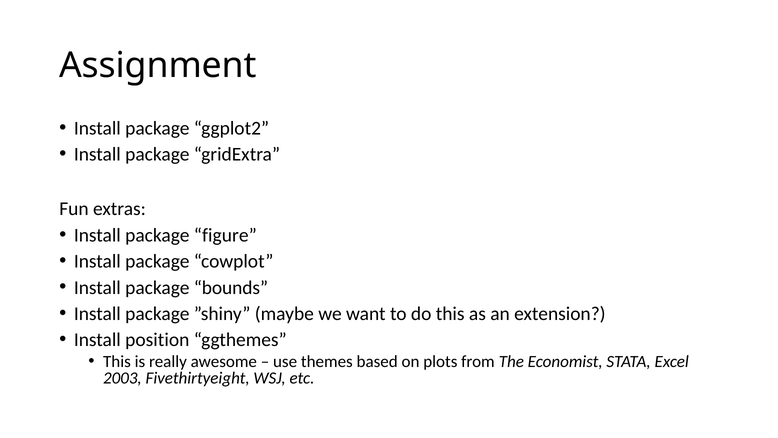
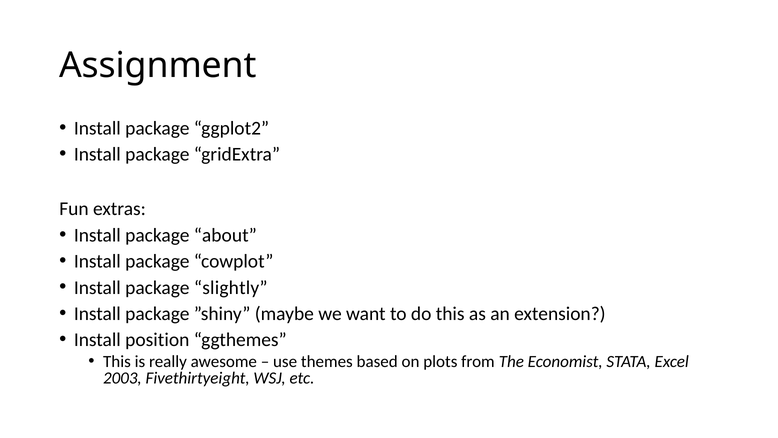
figure: figure -> about
bounds: bounds -> slightly
